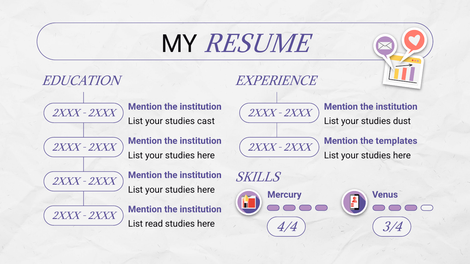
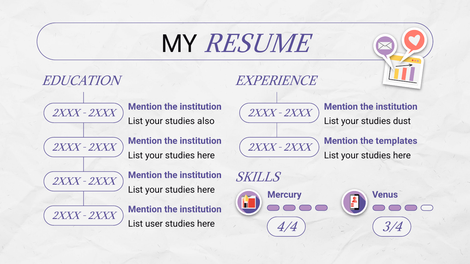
cast: cast -> also
read: read -> user
